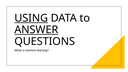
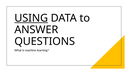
ANSWER underline: present -> none
